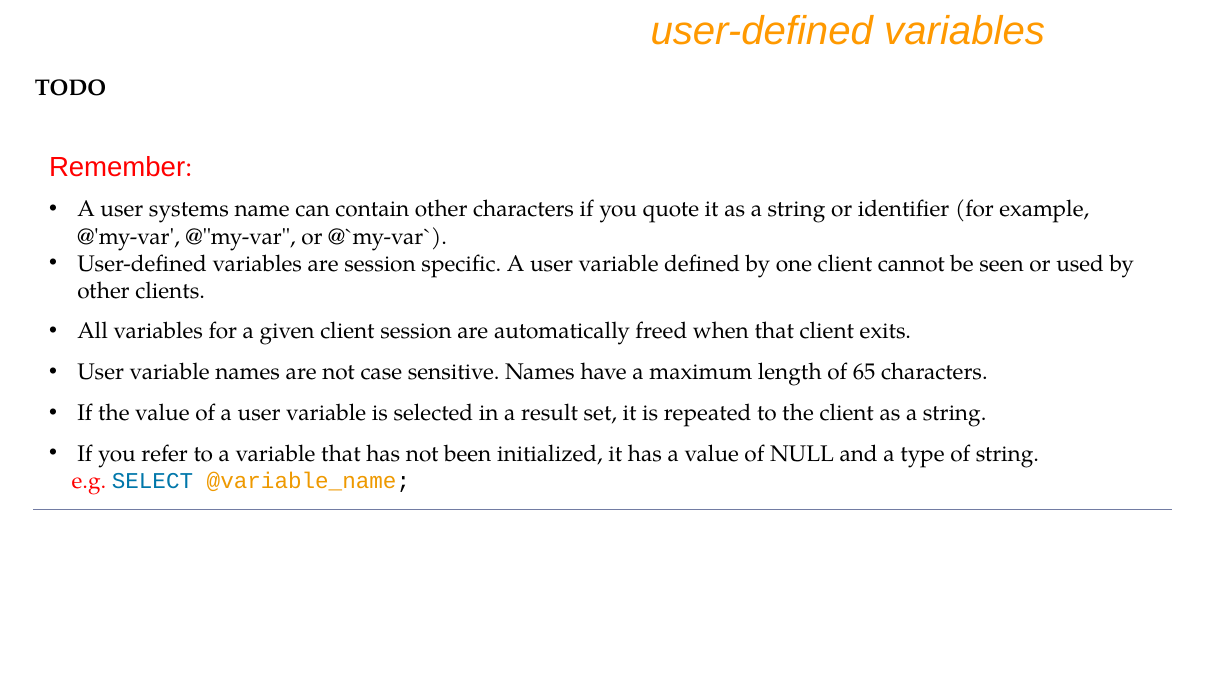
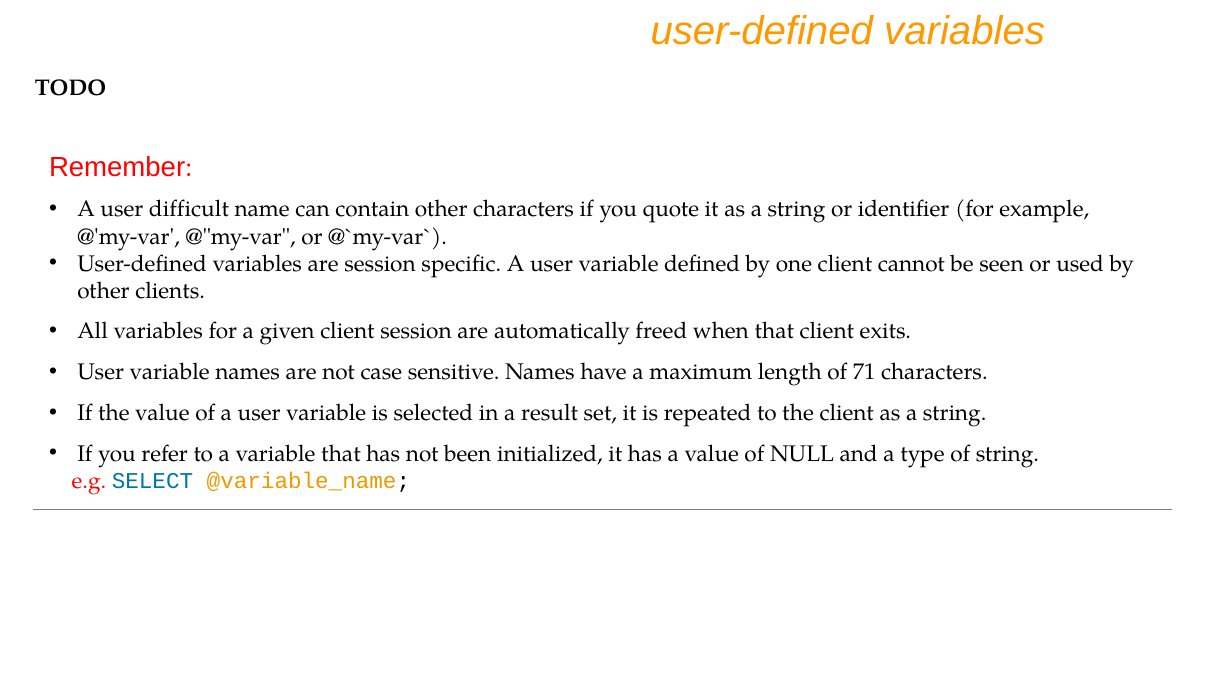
systems: systems -> difficult
65: 65 -> 71
